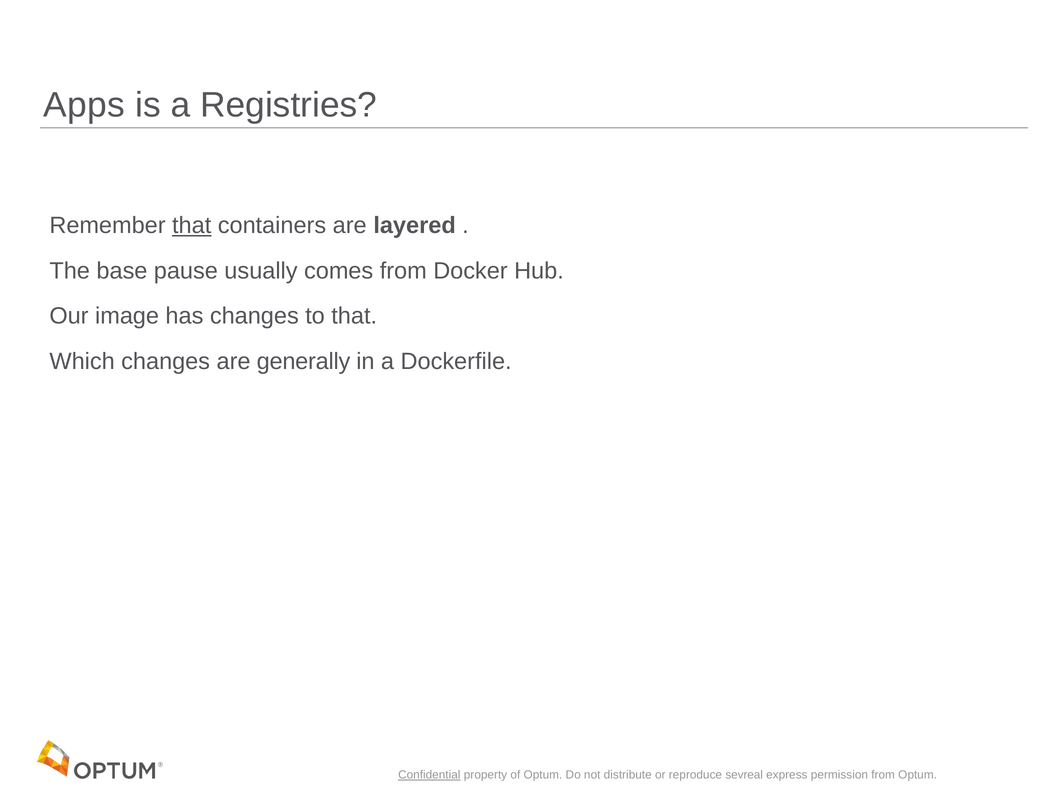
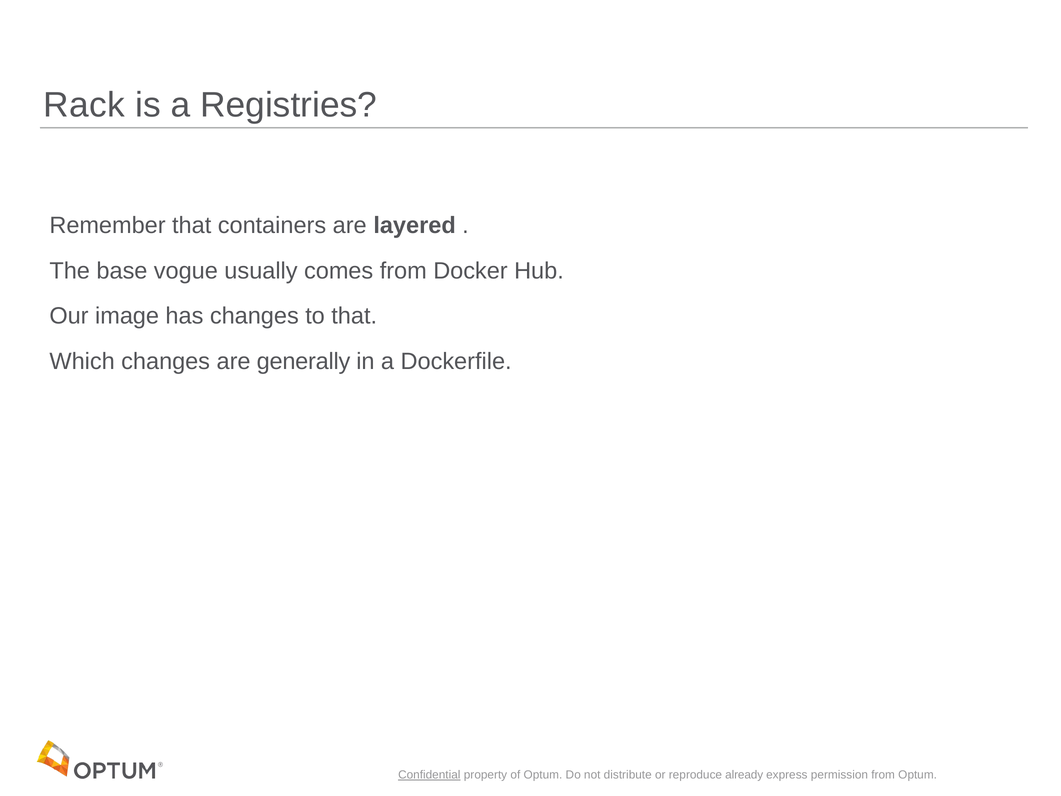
Apps: Apps -> Rack
that at (192, 226) underline: present -> none
pause: pause -> vogue
sevreal: sevreal -> already
